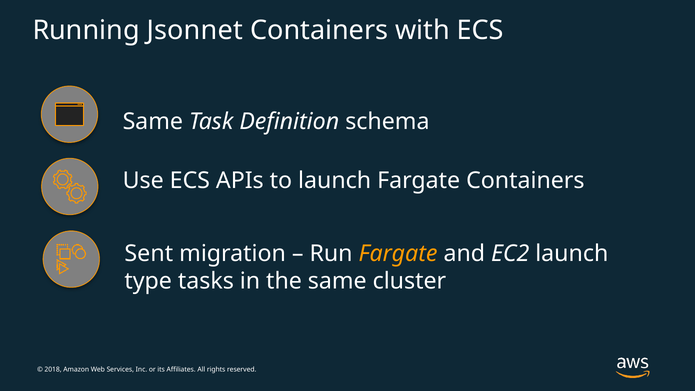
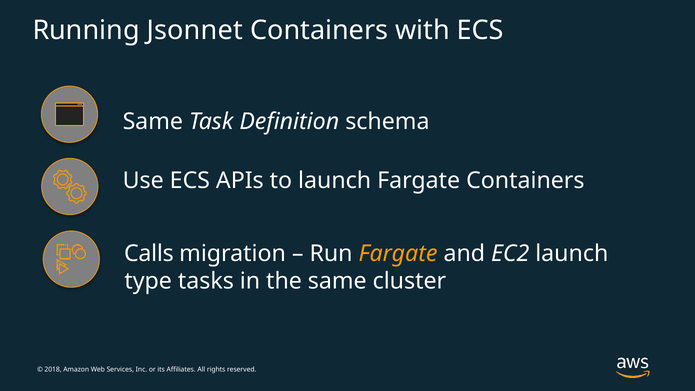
Sent: Sent -> Calls
